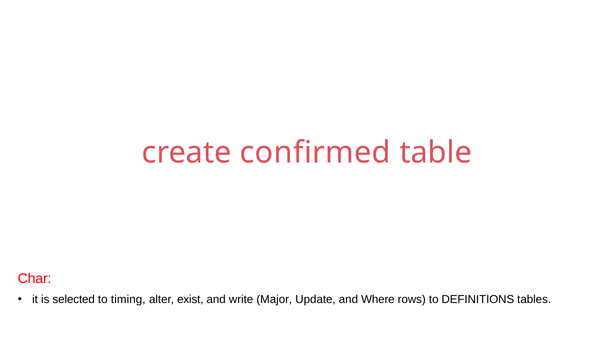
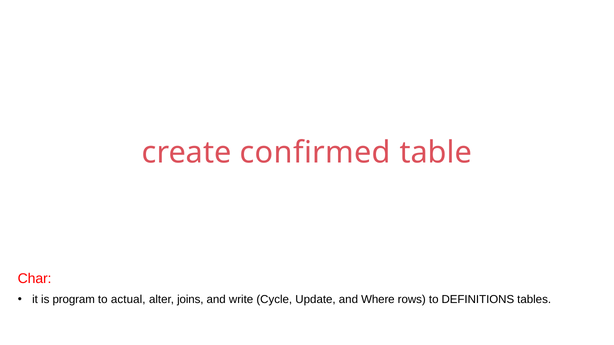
selected: selected -> program
timing: timing -> actual
exist: exist -> joins
Major: Major -> Cycle
